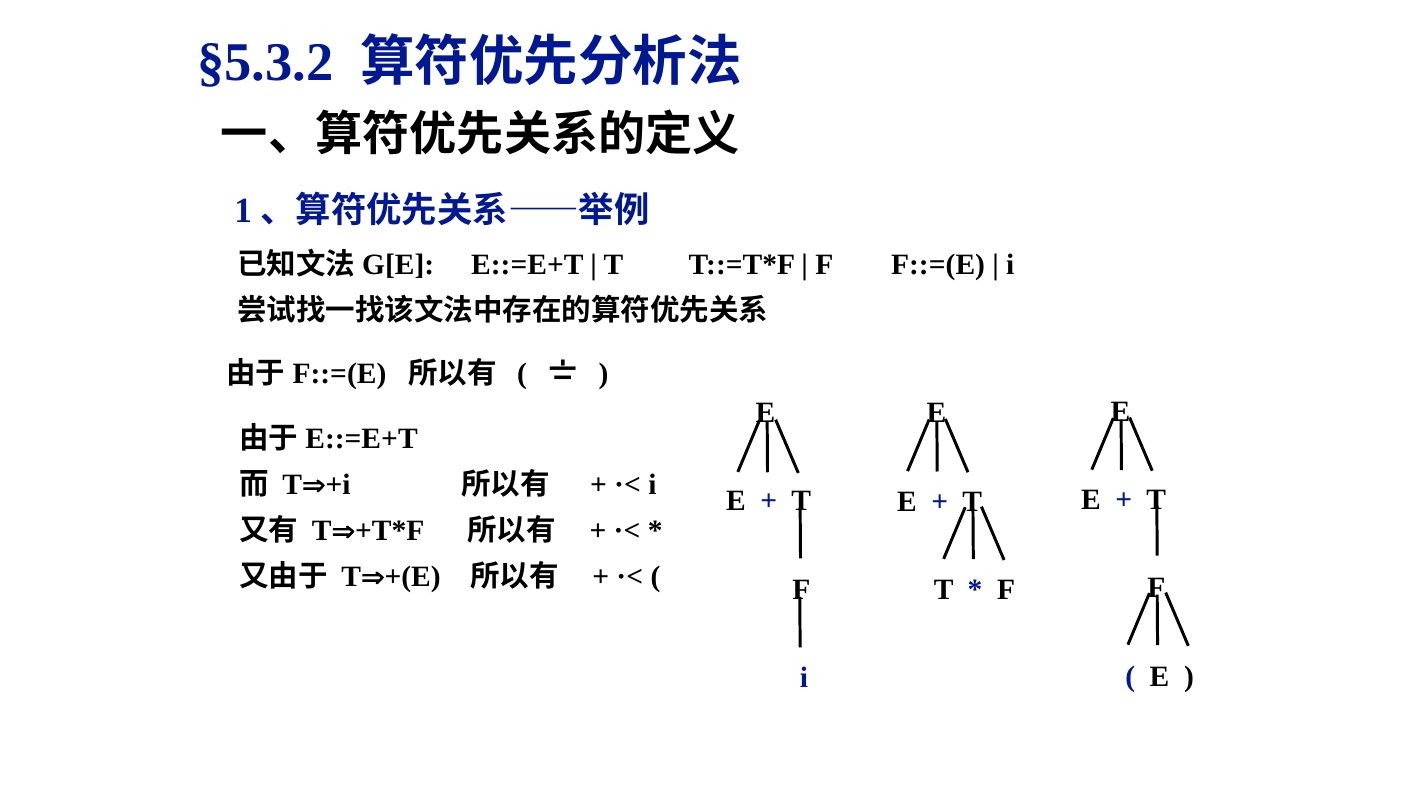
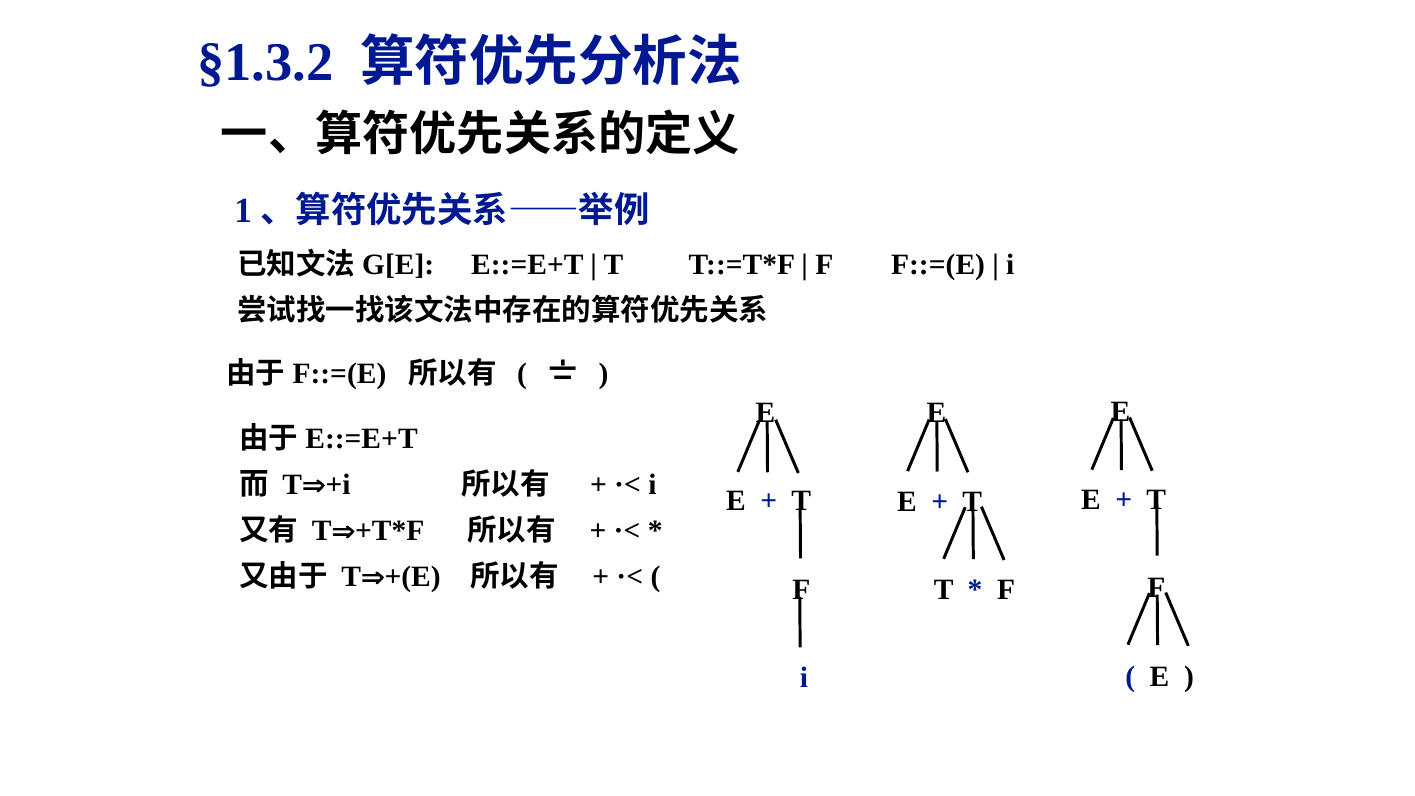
§5.3.2: §5.3.2 -> §1.3.2
